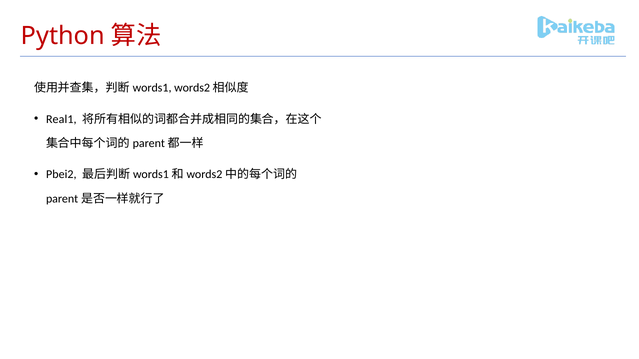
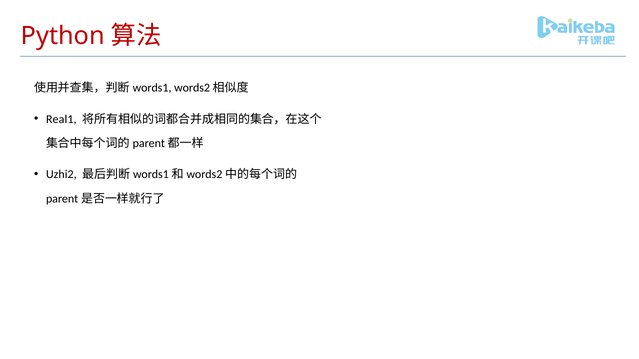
Pbei2: Pbei2 -> Uzhi2
